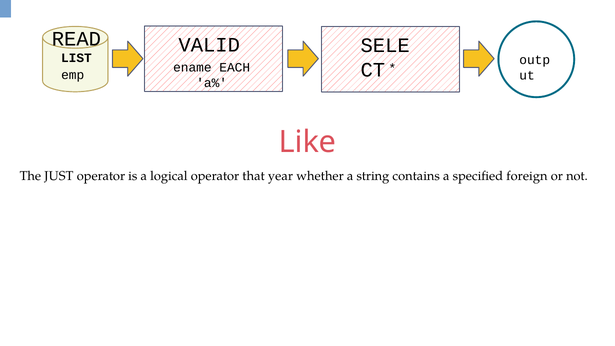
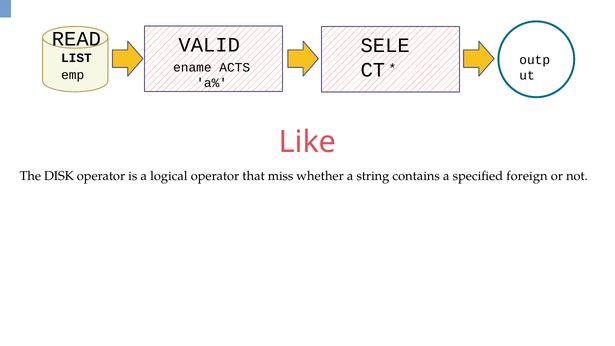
EACH: EACH -> ACTS
JUST: JUST -> DISK
year: year -> miss
